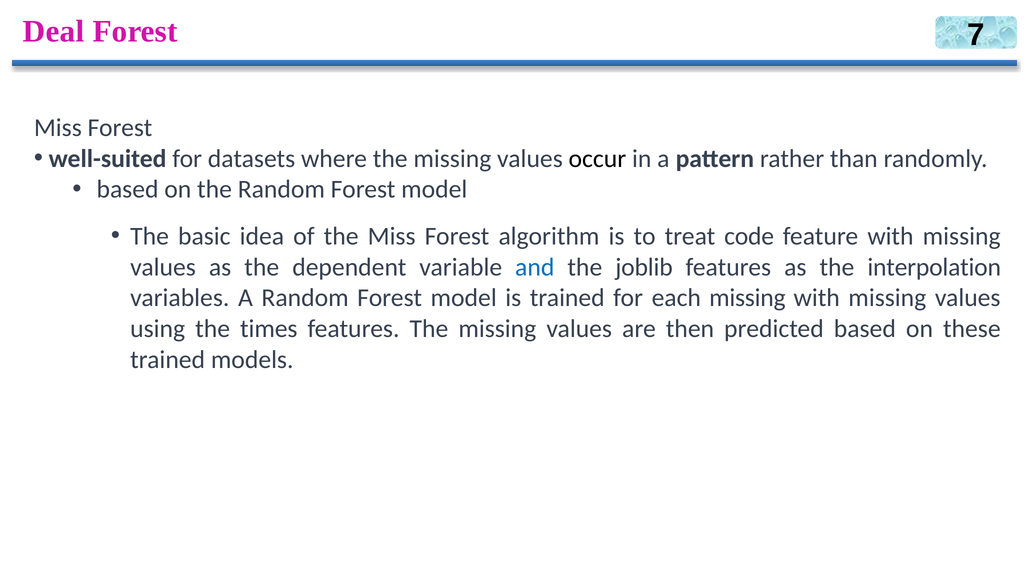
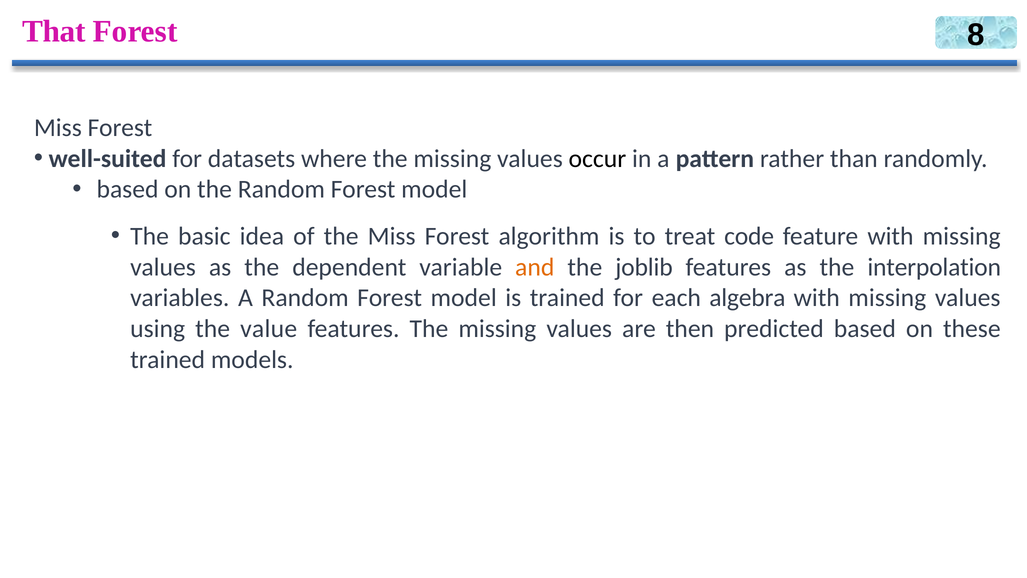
Deal: Deal -> That
7: 7 -> 8
and colour: blue -> orange
each missing: missing -> algebra
times: times -> value
